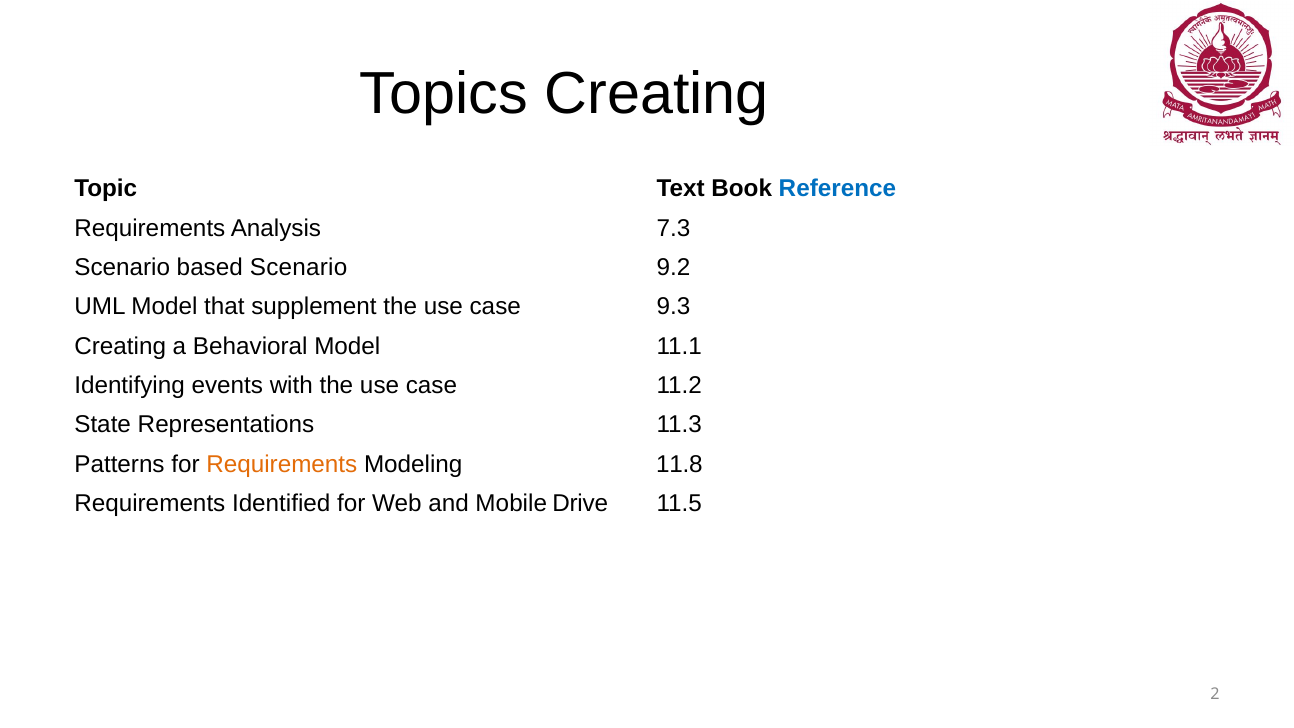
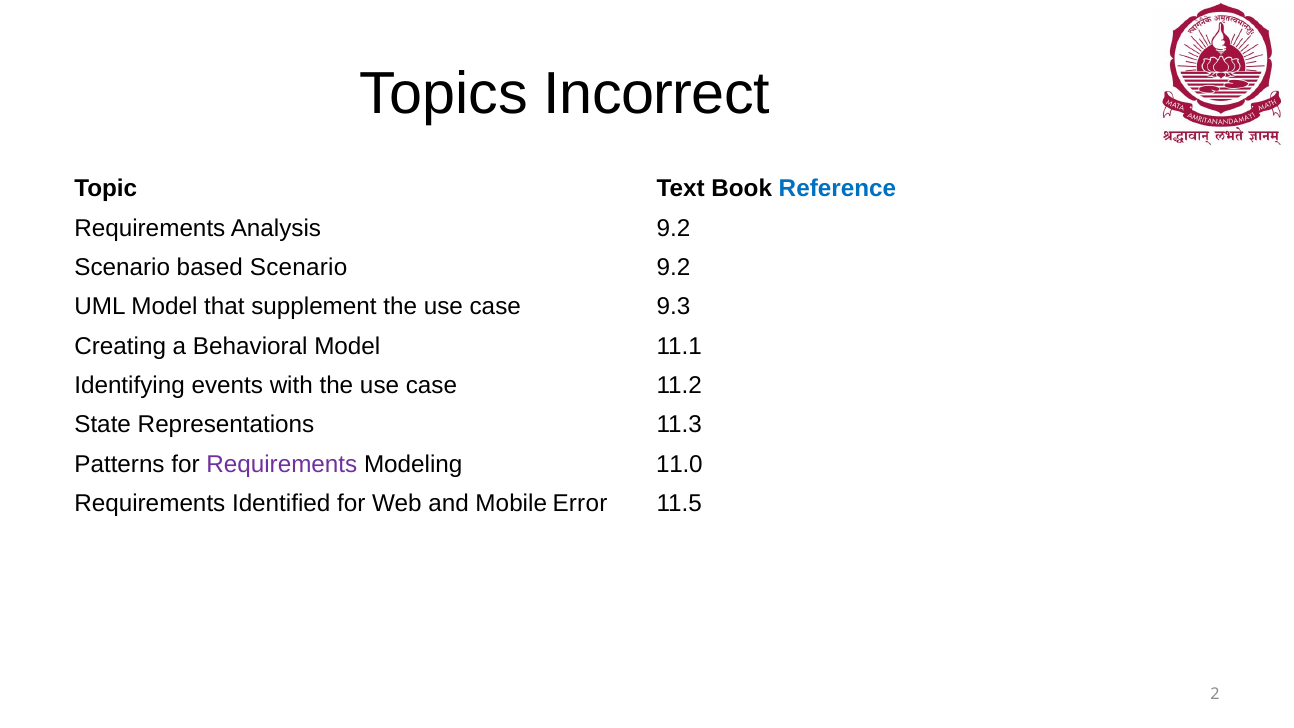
Topics Creating: Creating -> Incorrect
Analysis 7.3: 7.3 -> 9.2
Requirements at (282, 464) colour: orange -> purple
11.8: 11.8 -> 11.0
Drive: Drive -> Error
